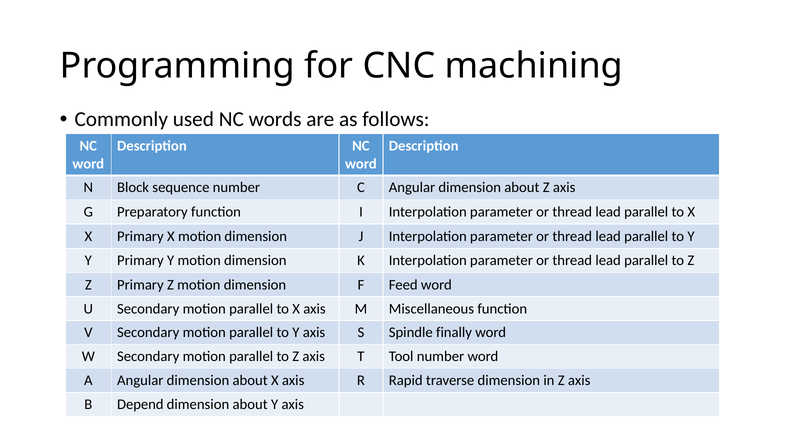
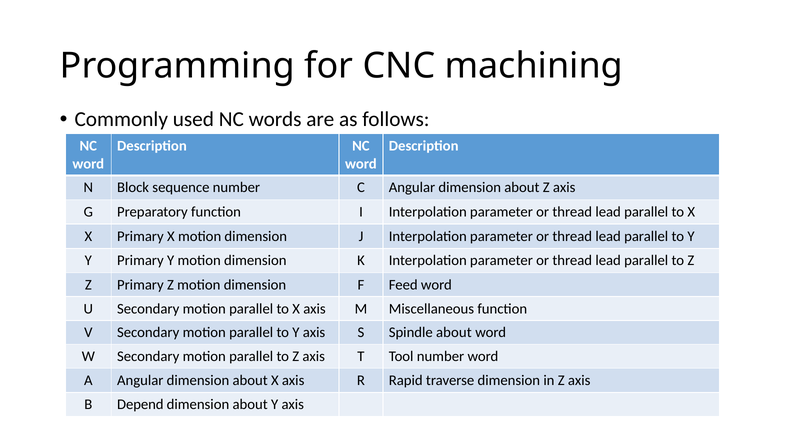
Spindle finally: finally -> about
